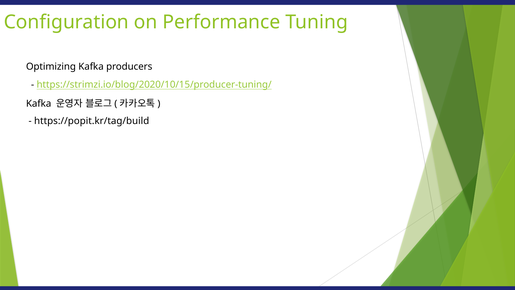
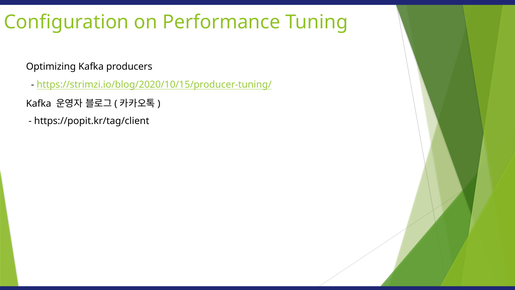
https://popit.kr/tag/build: https://popit.kr/tag/build -> https://popit.kr/tag/client
